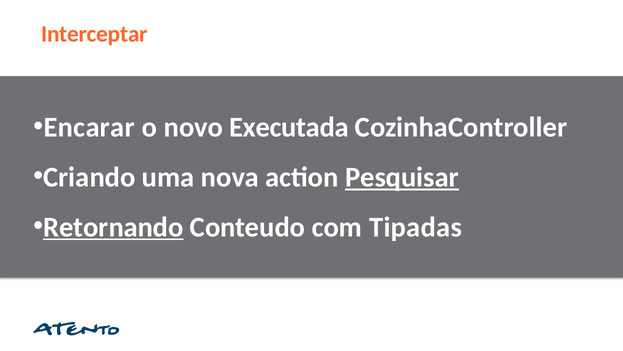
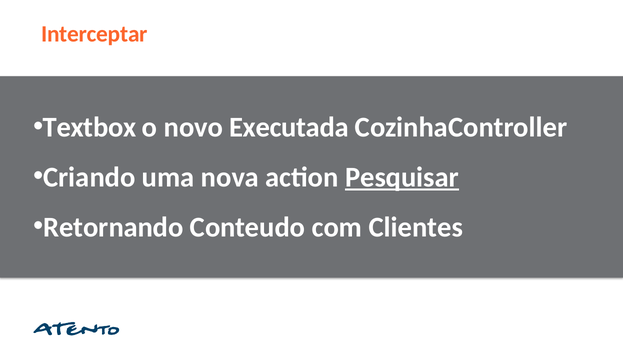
Encarar: Encarar -> Textbox
Retornando underline: present -> none
Tipadas: Tipadas -> Clientes
